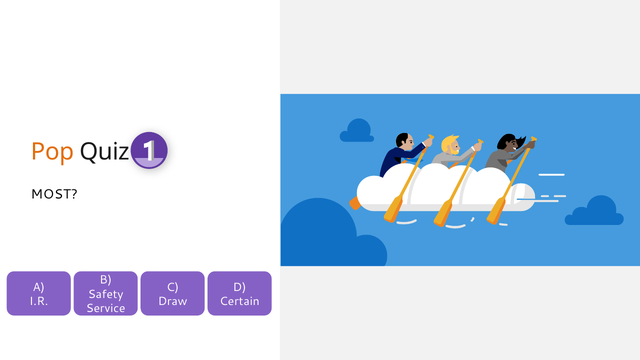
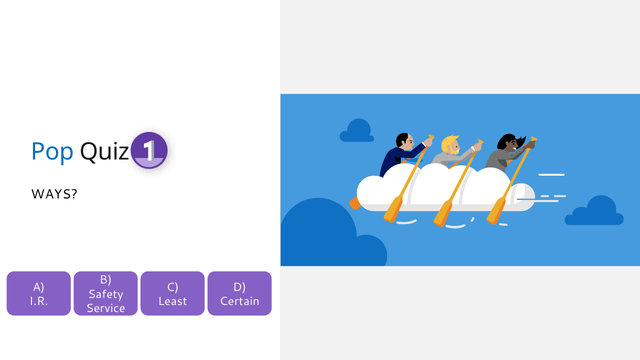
Pop colour: orange -> blue
MOST: MOST -> WAYS
Draw: Draw -> Least
